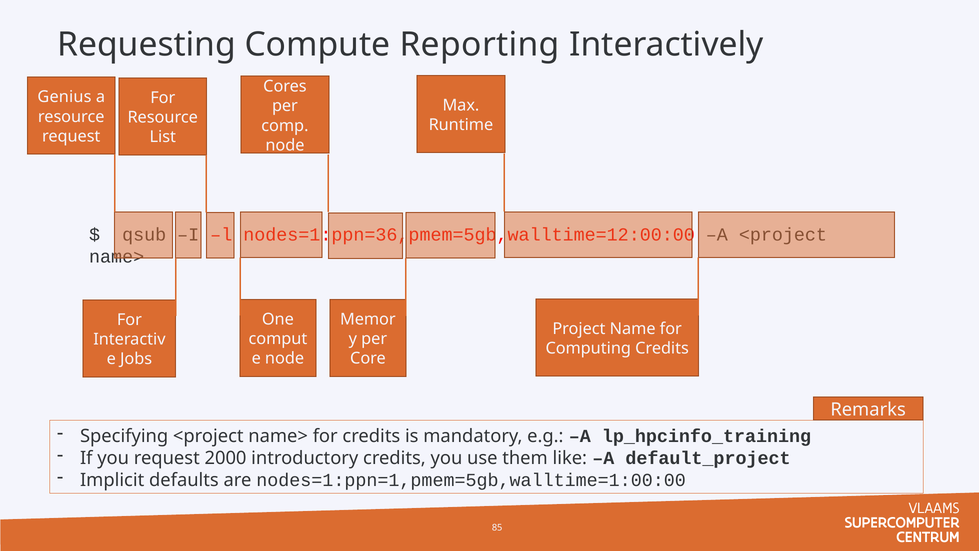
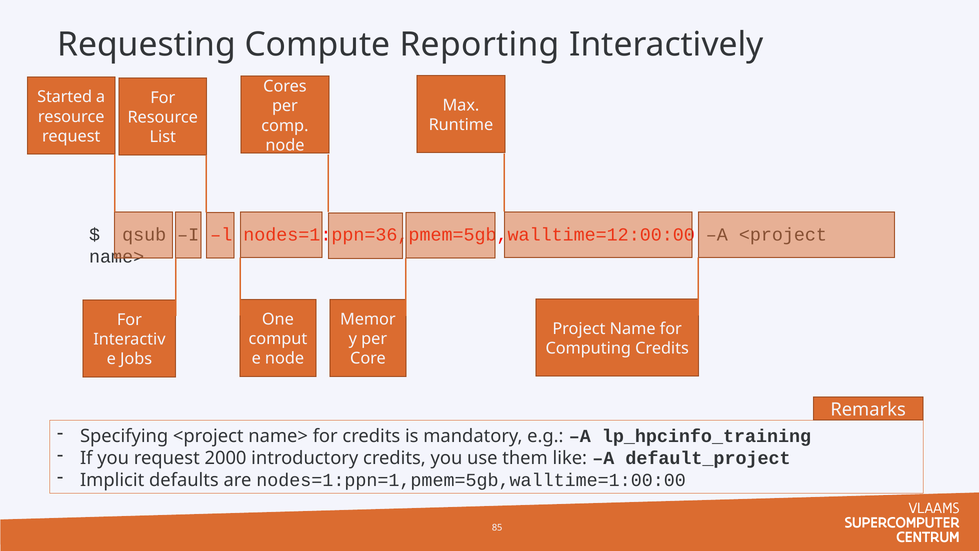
Genius: Genius -> Started
